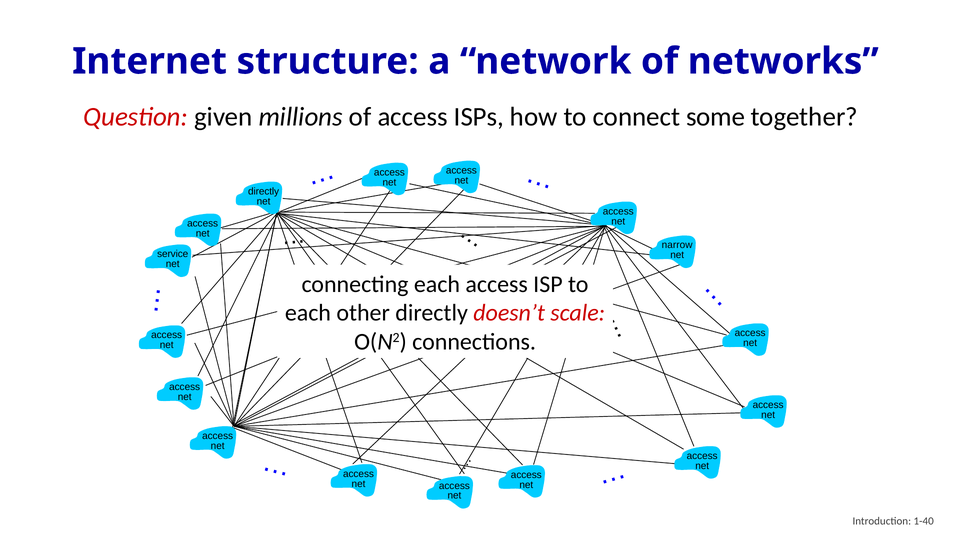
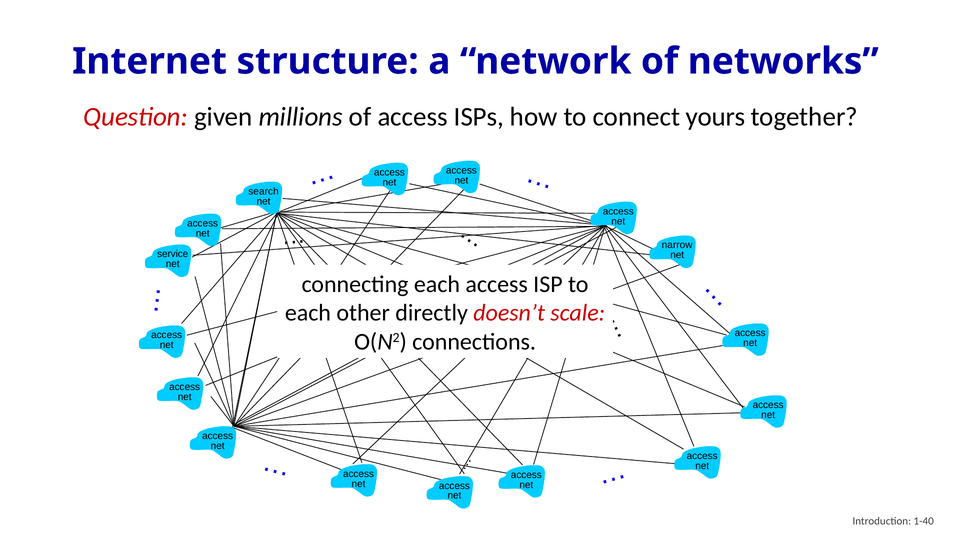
some: some -> yours
directly at (264, 191): directly -> search
